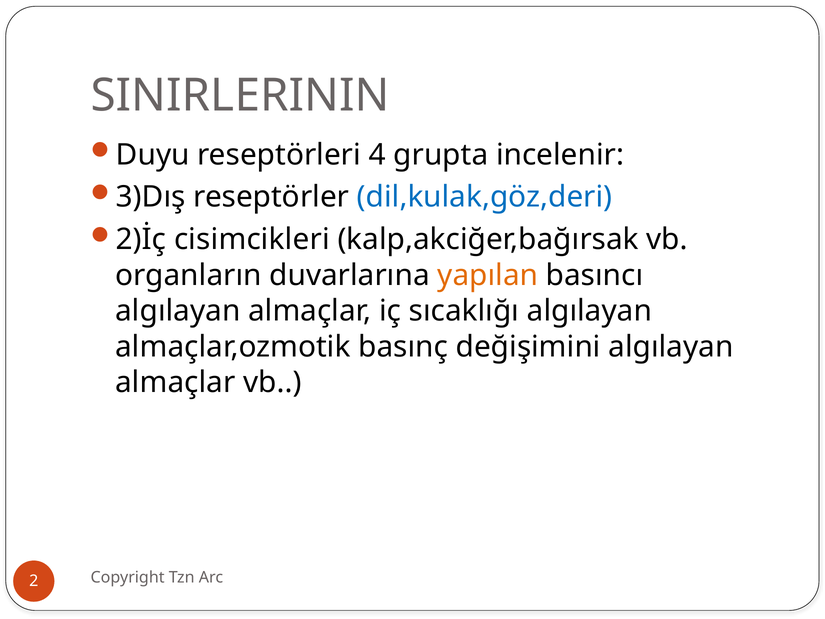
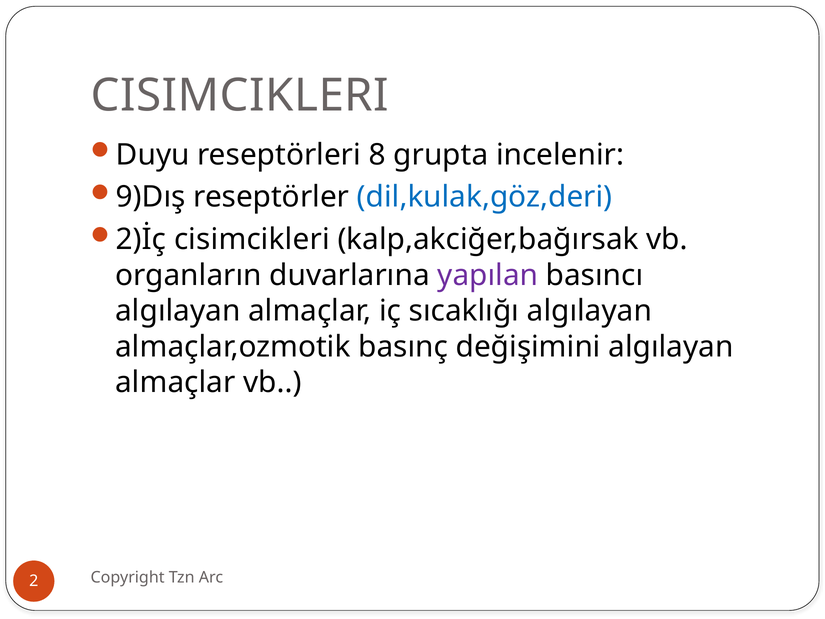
SINIRLERININ at (240, 95): SINIRLERININ -> CISIMCIKLERI
4: 4 -> 8
3)Dış: 3)Dış -> 9)Dış
yapılan colour: orange -> purple
